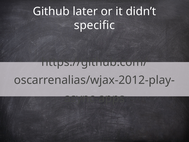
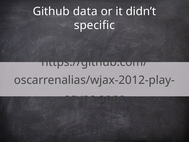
later: later -> data
